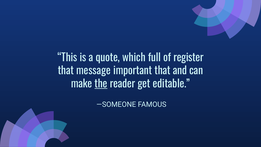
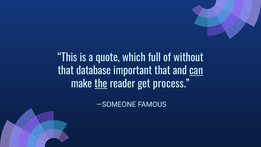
register: register -> without
message: message -> database
can underline: none -> present
editable: editable -> process
